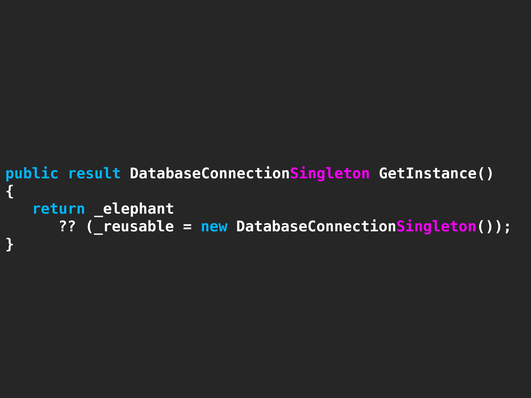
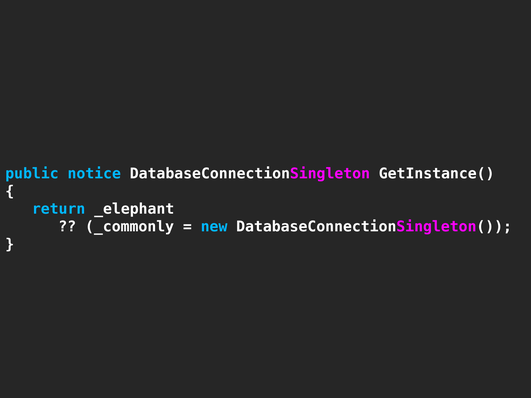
result: result -> notice
_reusable: _reusable -> _commonly
